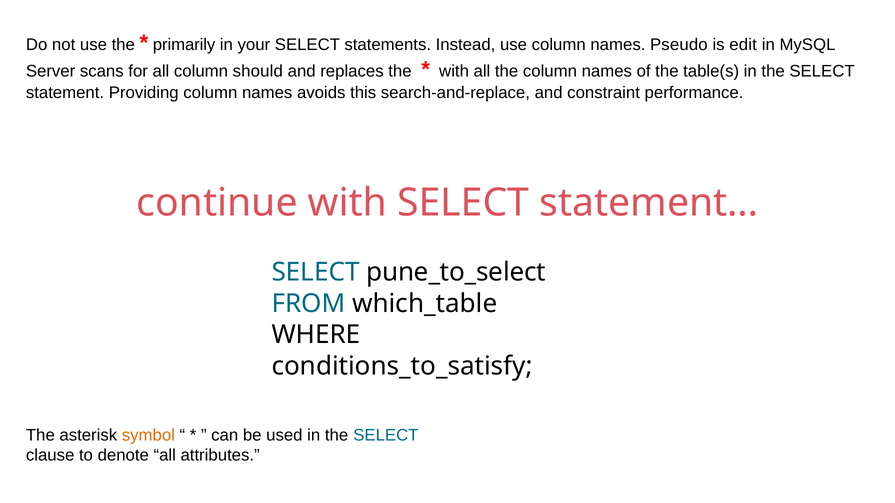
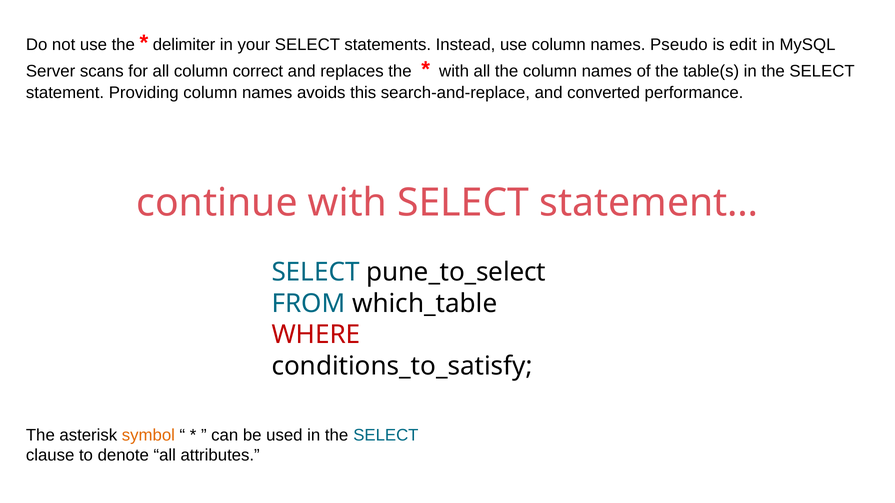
primarily: primarily -> delimiter
should: should -> correct
constraint: constraint -> converted
WHERE colour: black -> red
